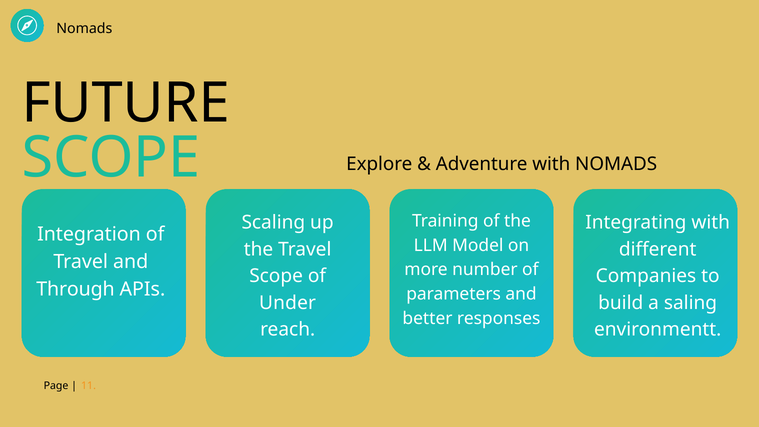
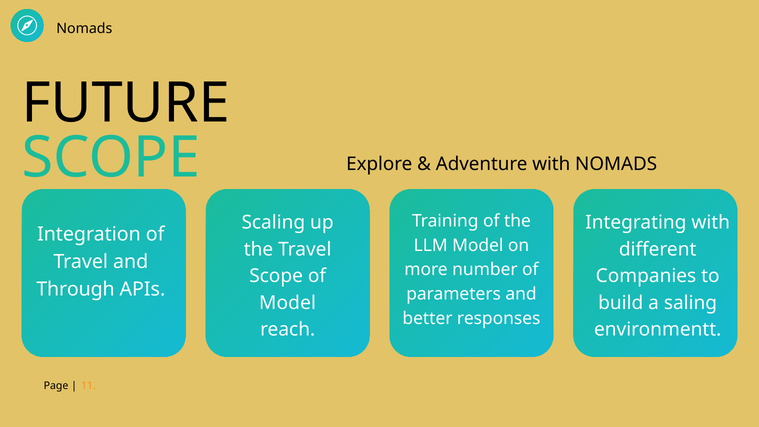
Under at (288, 303): Under -> Model
